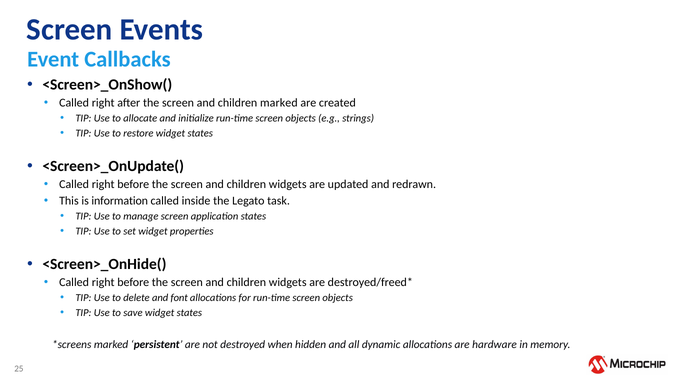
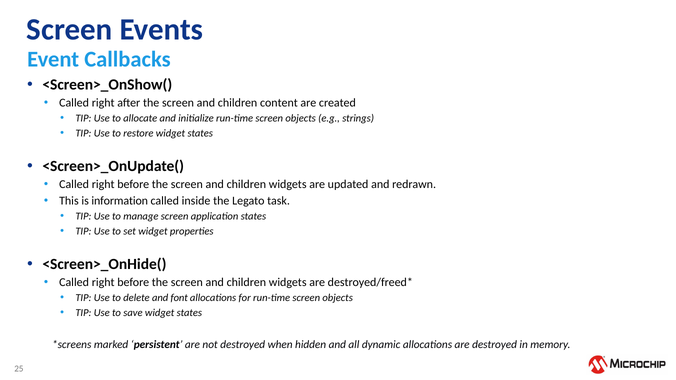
children marked: marked -> content
are hardware: hardware -> destroyed
